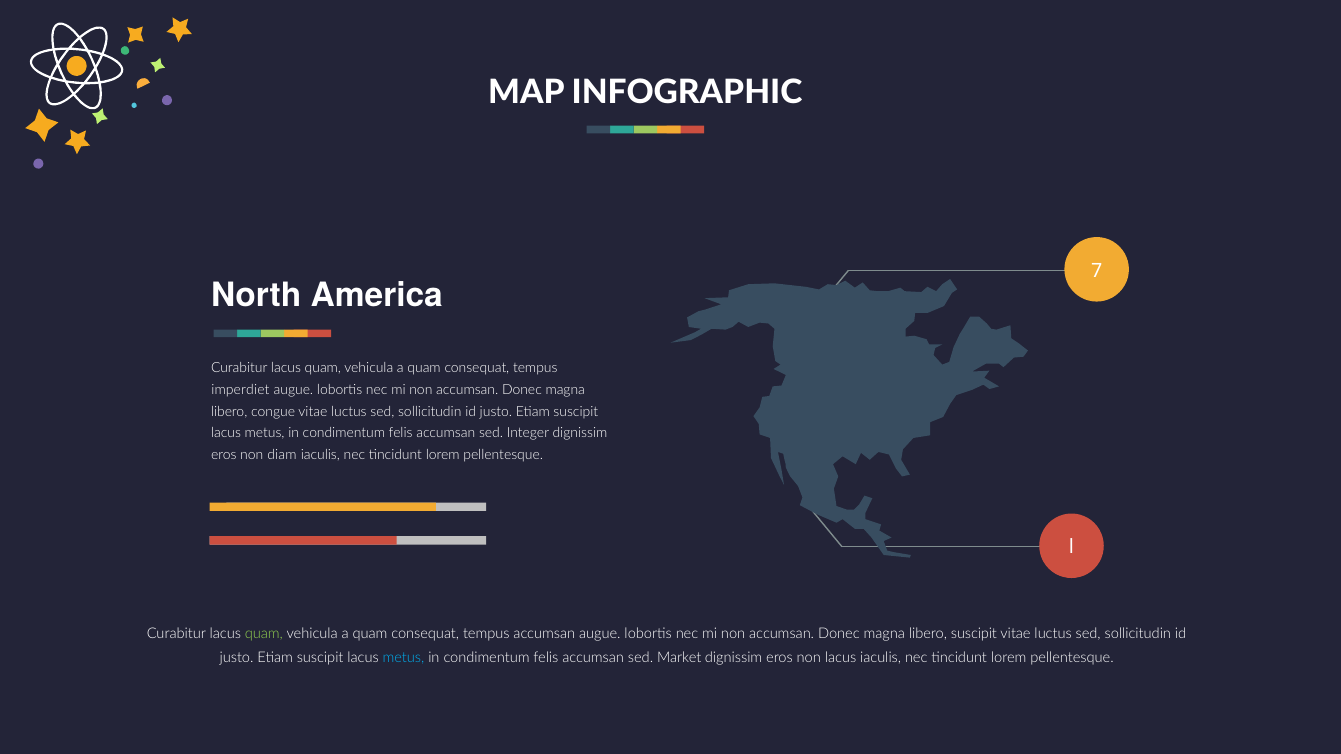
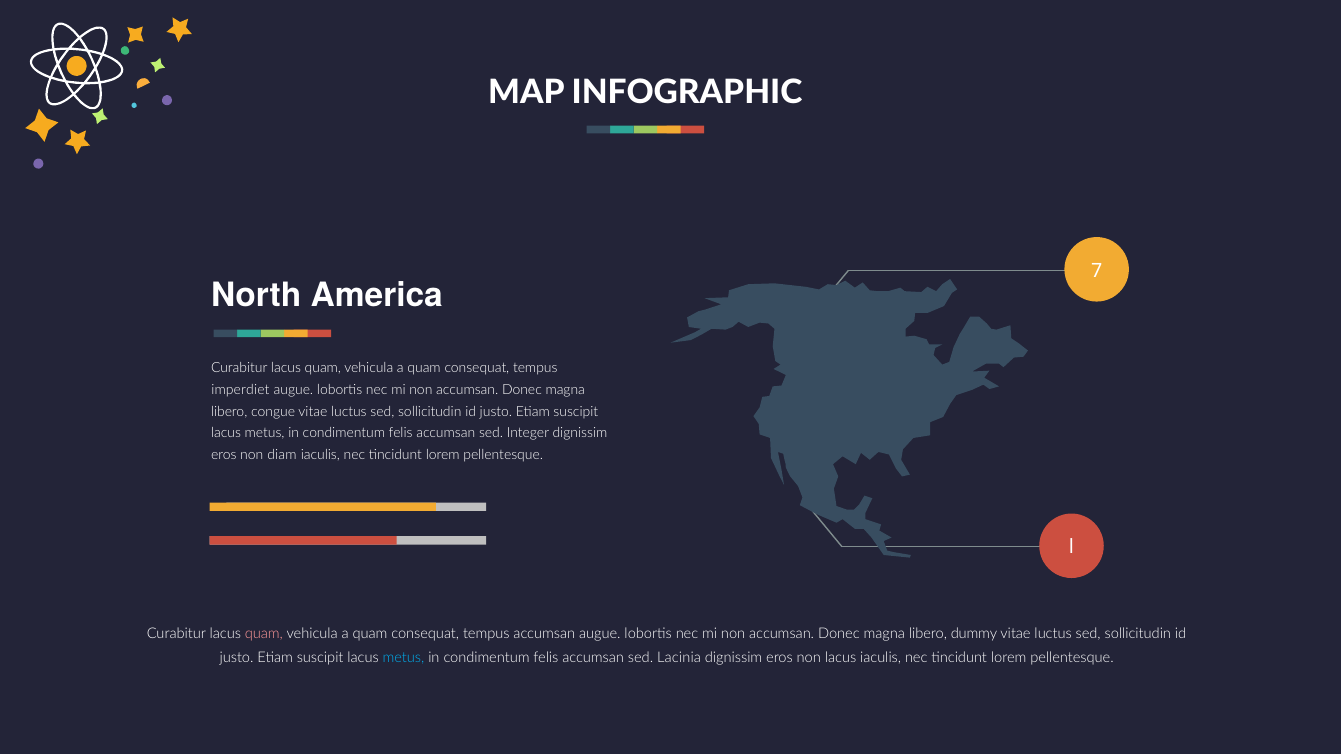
quam at (264, 634) colour: light green -> pink
libero suscipit: suscipit -> dummy
Market: Market -> Lacinia
